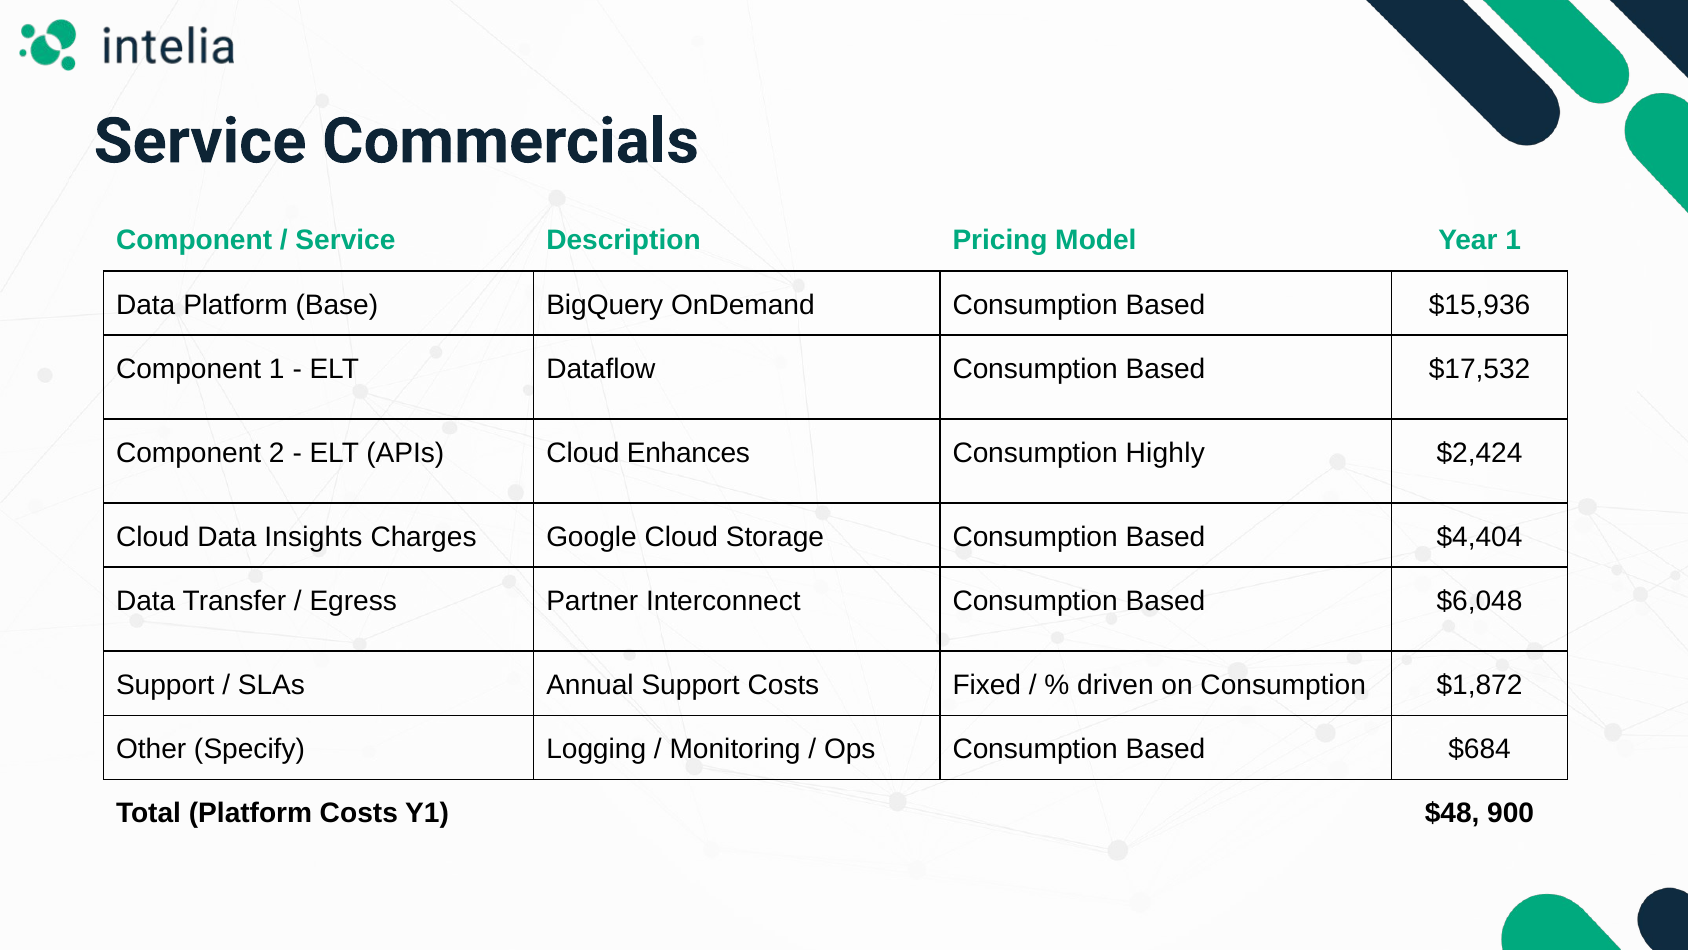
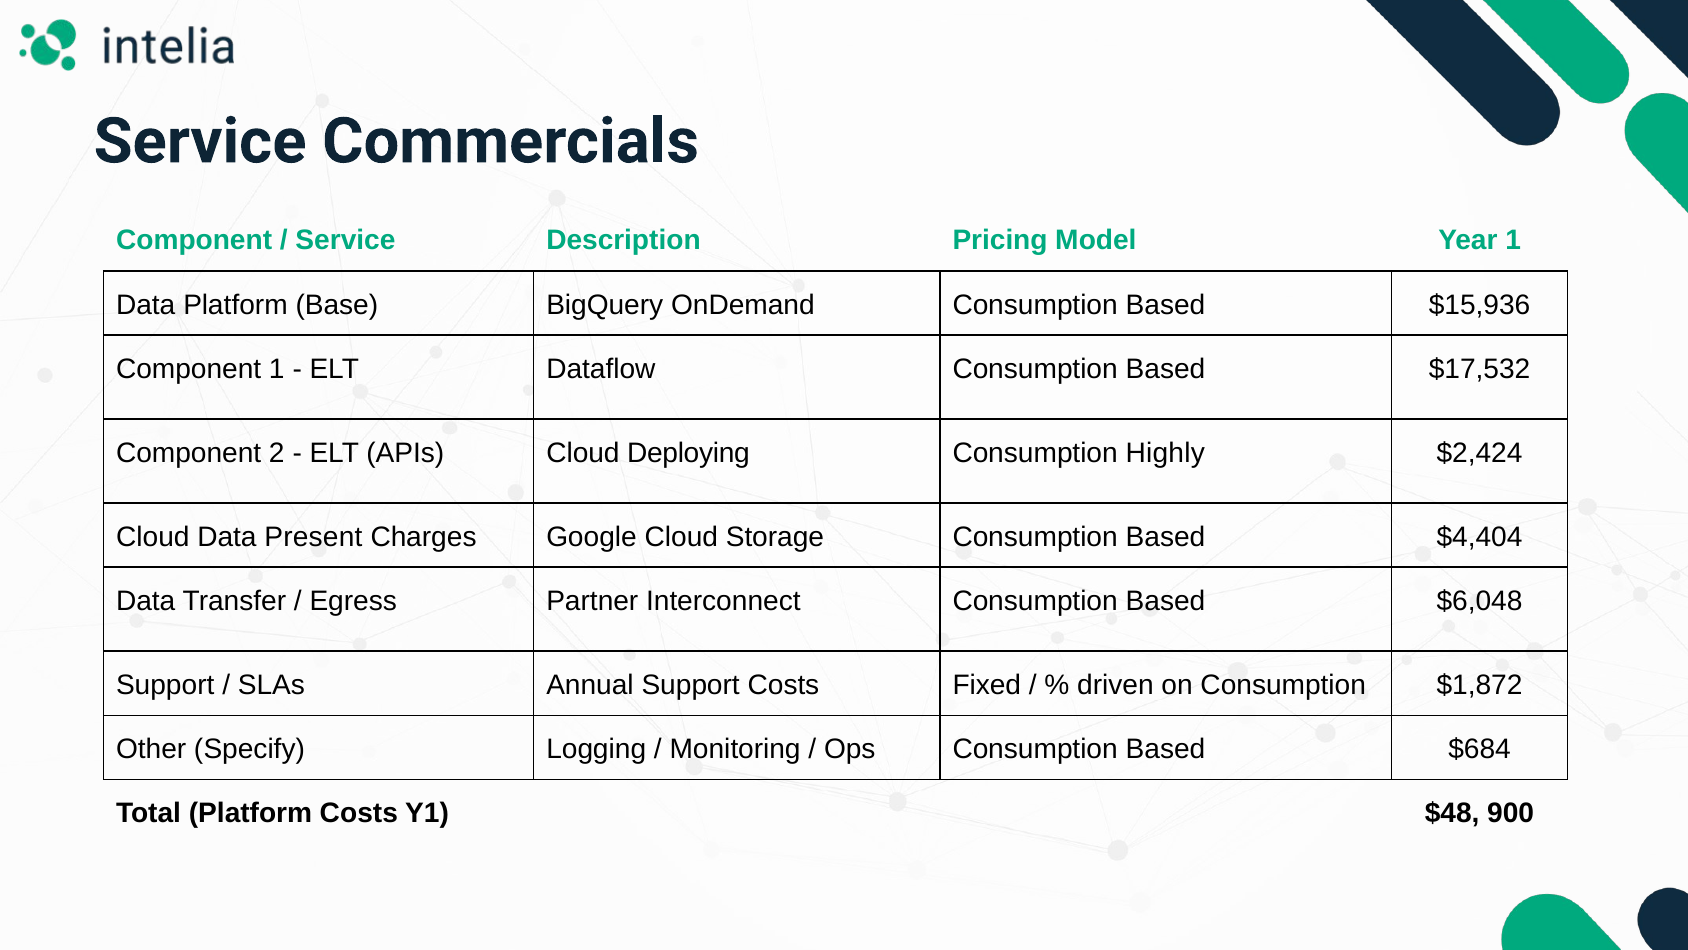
Enhances: Enhances -> Deploying
Insights: Insights -> Present
